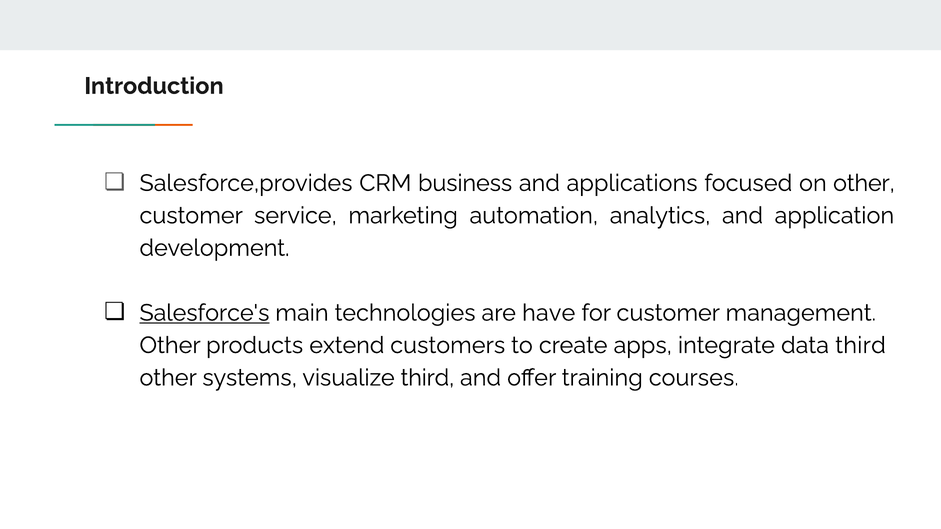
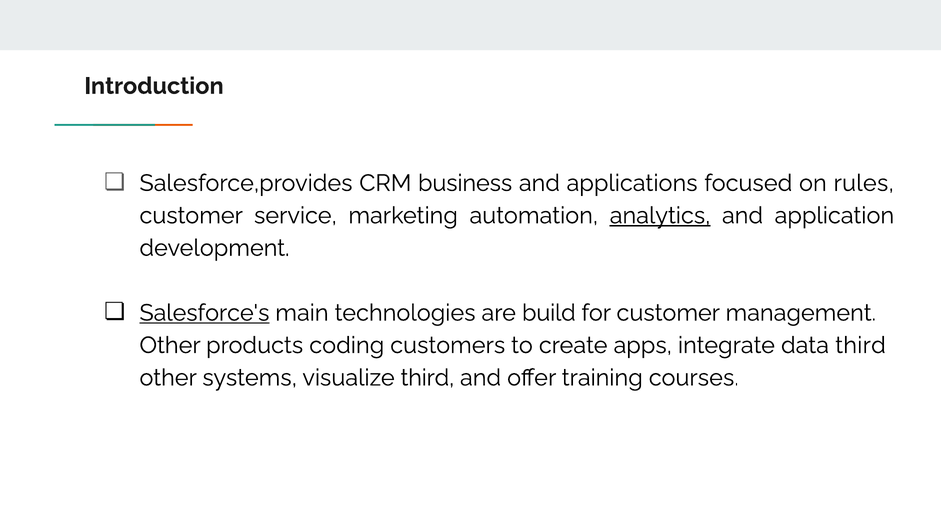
on other: other -> rules
analytics underline: none -> present
have: have -> build
extend: extend -> coding
